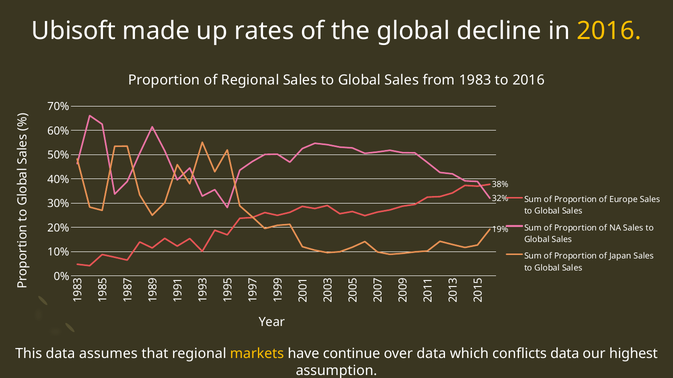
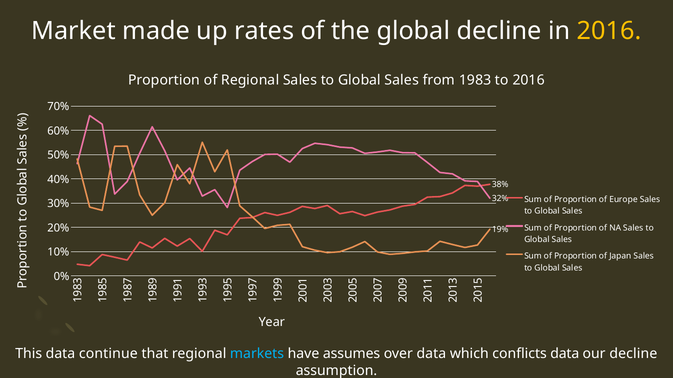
Ubisoft: Ubisoft -> Market
assumes: assumes -> continue
markets colour: yellow -> light blue
continue: continue -> assumes
our highest: highest -> decline
